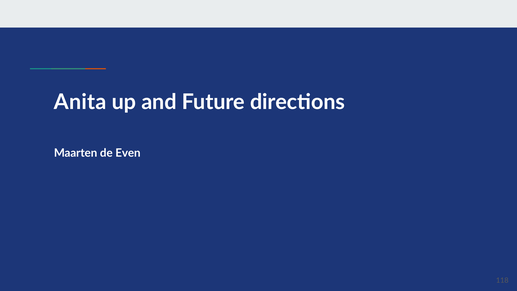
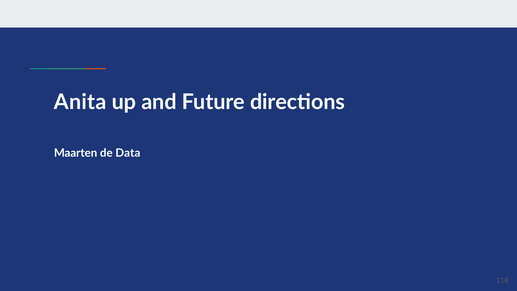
Even: Even -> Data
